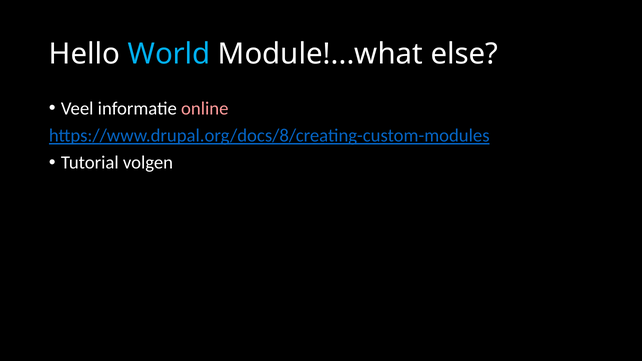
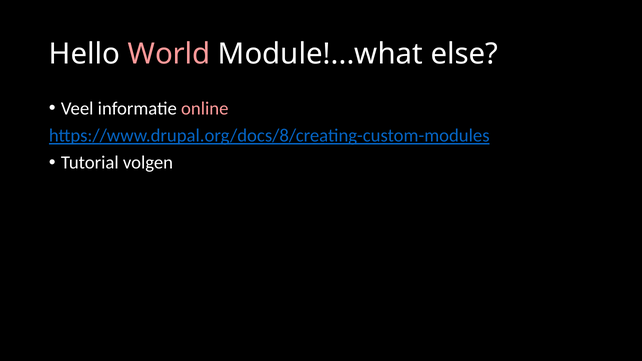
World colour: light blue -> pink
